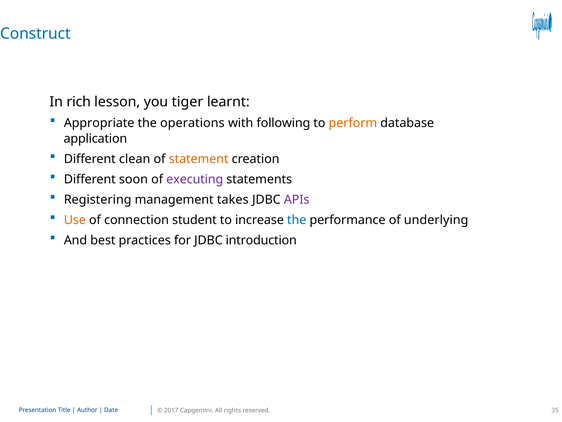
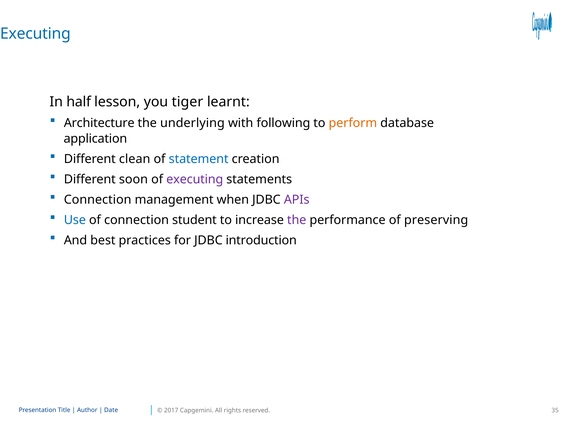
Construct at (35, 34): Construct -> Executing
rich: rich -> half
Appropriate: Appropriate -> Architecture
operations: operations -> underlying
statement colour: orange -> blue
Registering at (98, 199): Registering -> Connection
takes: takes -> when
Use colour: orange -> blue
the at (297, 220) colour: blue -> purple
underlying: underlying -> preserving
